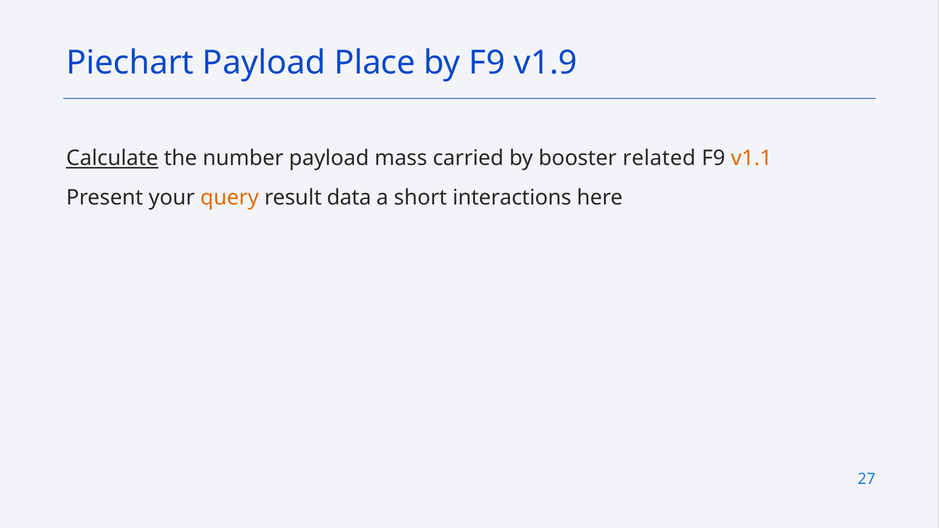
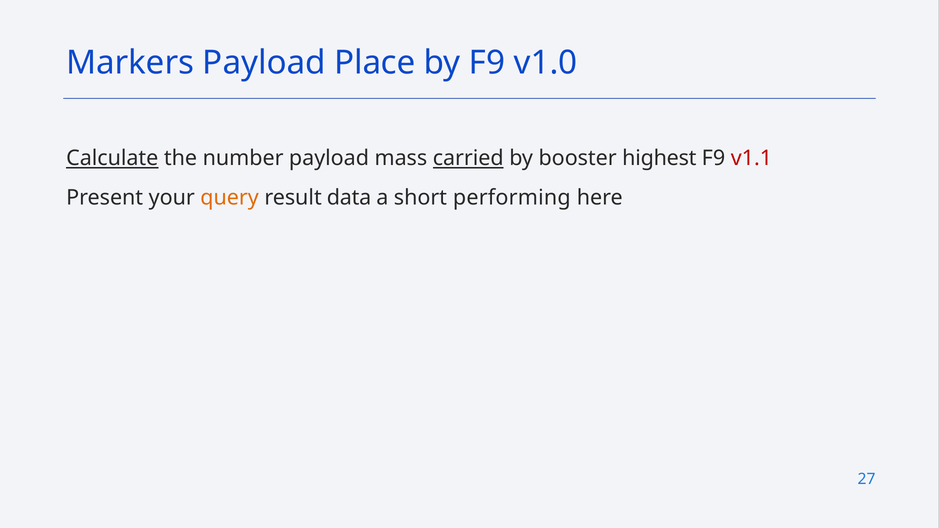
Piechart: Piechart -> Markers
v1.9: v1.9 -> v1.0
carried underline: none -> present
related: related -> highest
v1.1 colour: orange -> red
interactions: interactions -> performing
